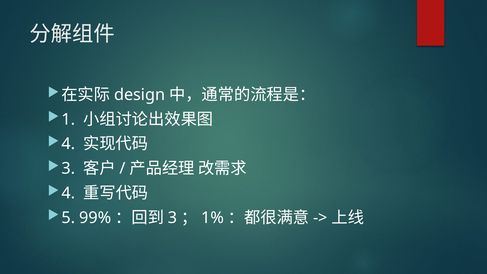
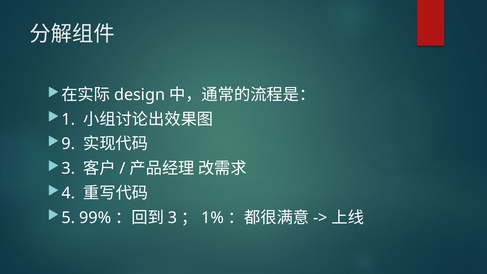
4 at (68, 144): 4 -> 9
